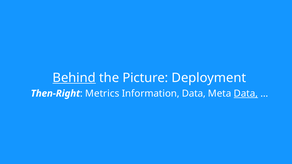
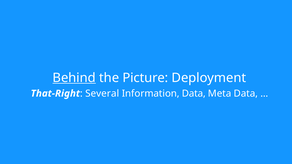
Then-Right: Then-Right -> That-Right
Metrics: Metrics -> Several
Data at (246, 94) underline: present -> none
